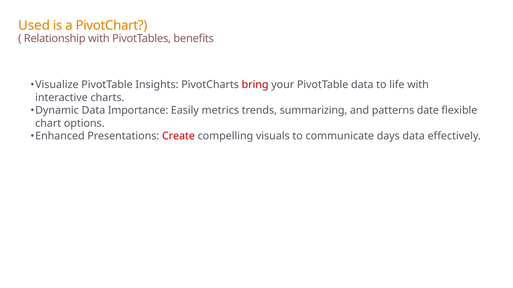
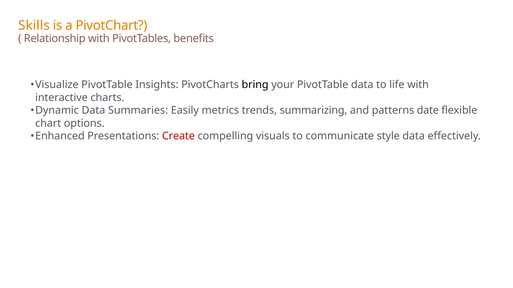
Used: Used -> Skills
bring colour: red -> black
Importance: Importance -> Summaries
days: days -> style
